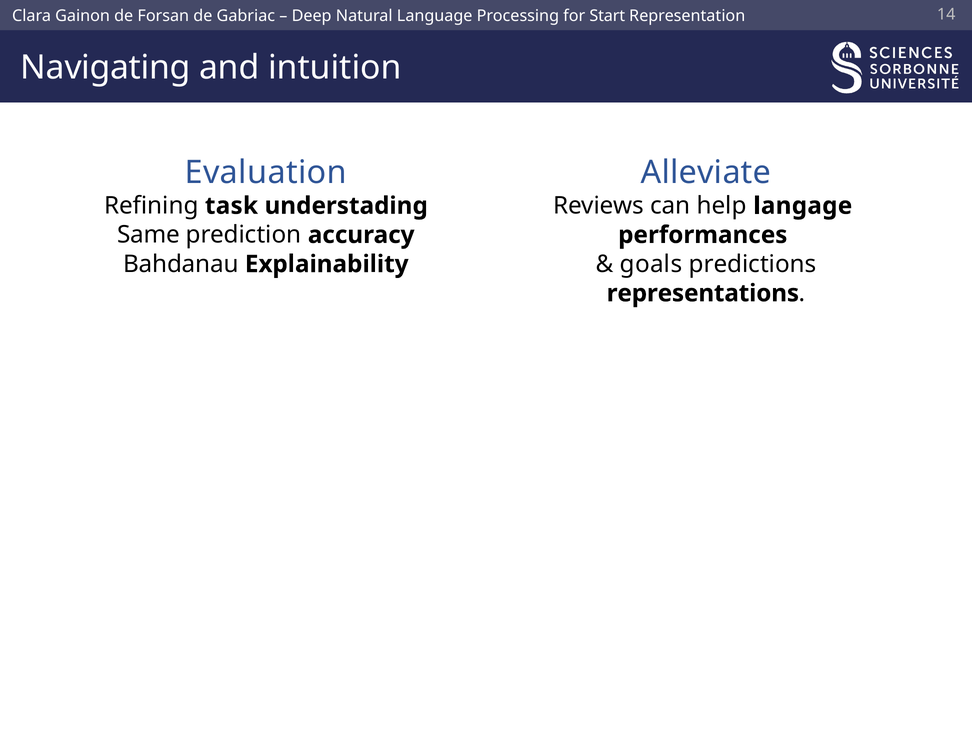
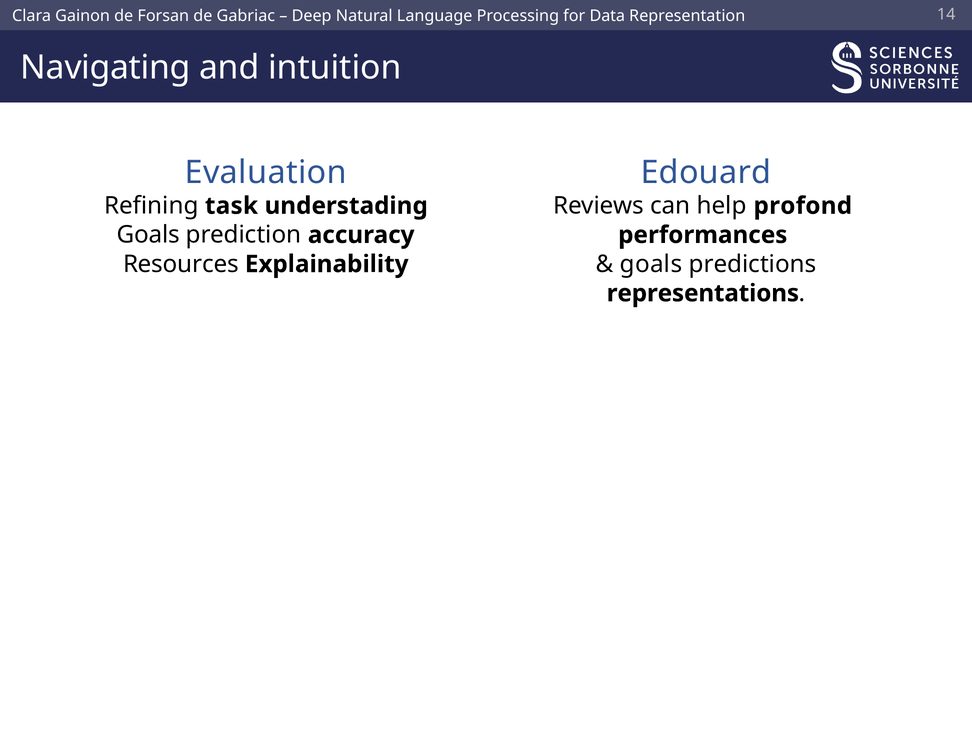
Start: Start -> Data
Alleviate: Alleviate -> Edouard
langage: langage -> profond
Same at (148, 235): Same -> Goals
Bahdanau: Bahdanau -> Resources
